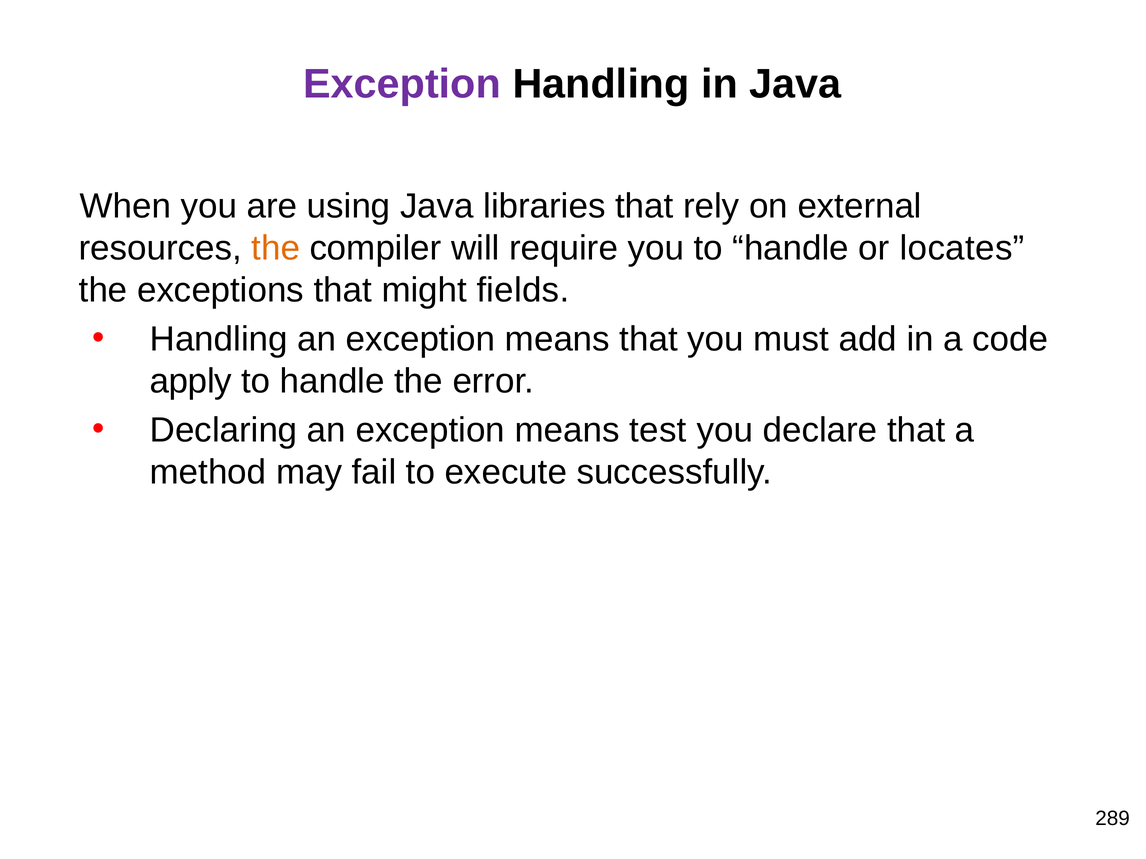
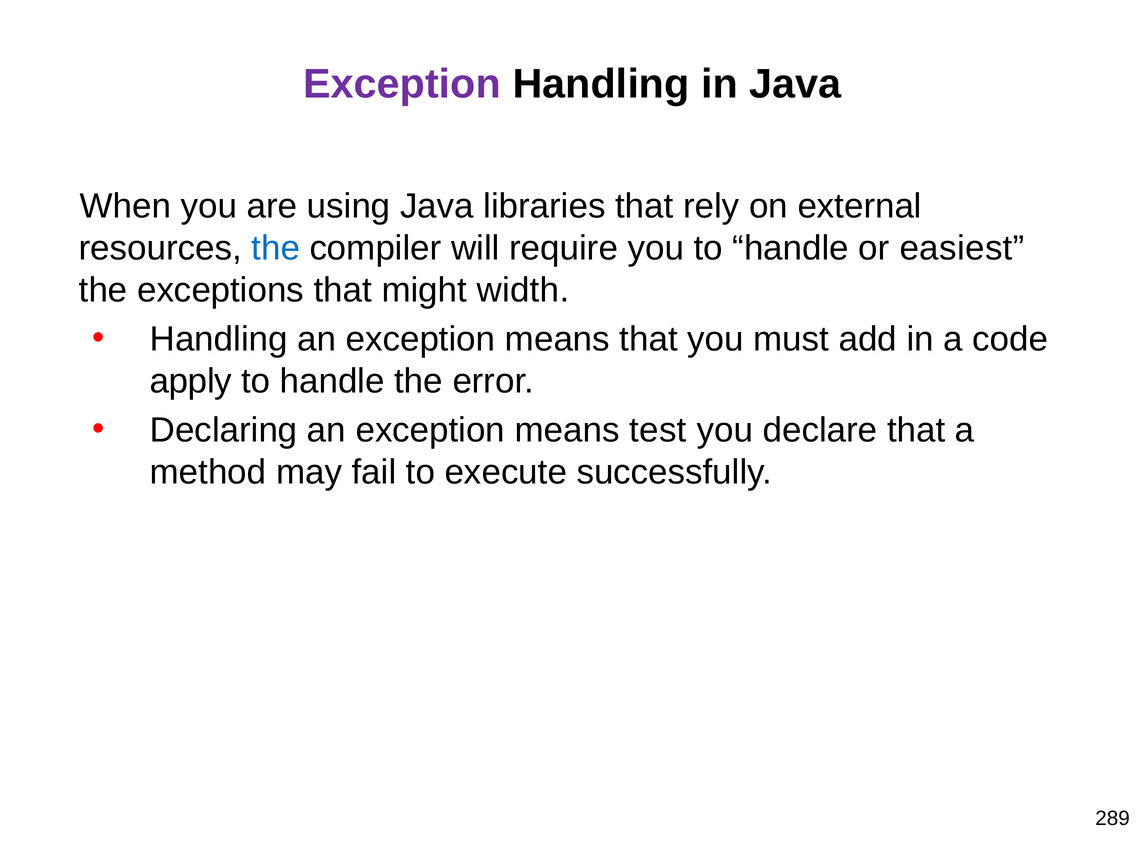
the at (276, 249) colour: orange -> blue
locates: locates -> easiest
fields: fields -> width
